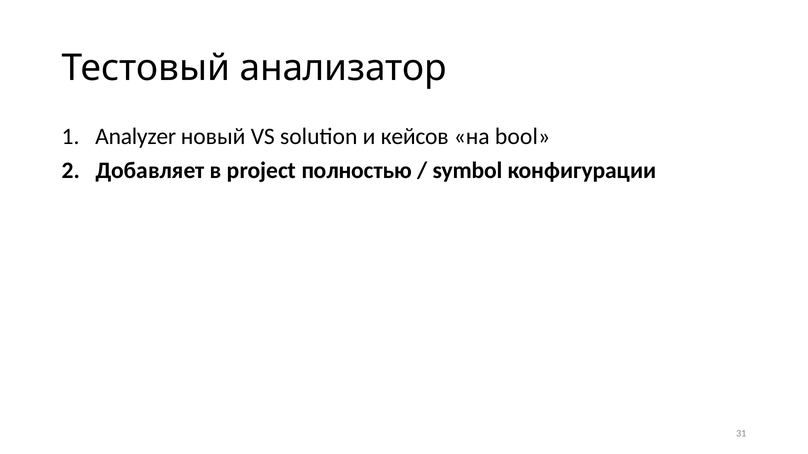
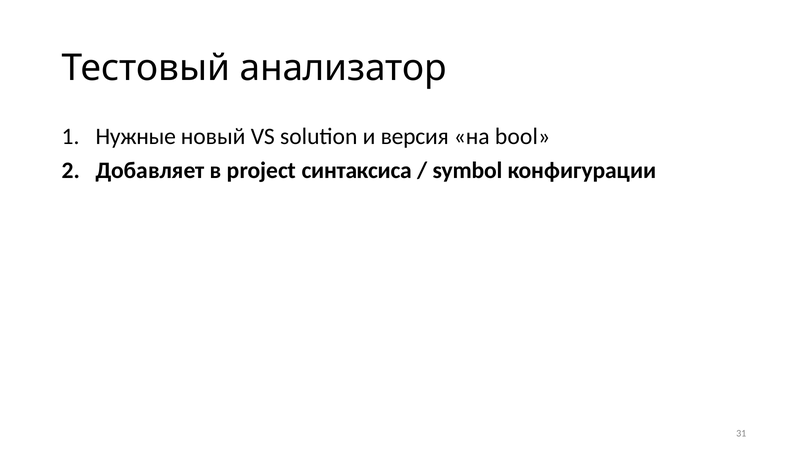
Analyzer: Analyzer -> Нужные
кейсов: кейсов -> версия
полностью: полностью -> синтаксиса
